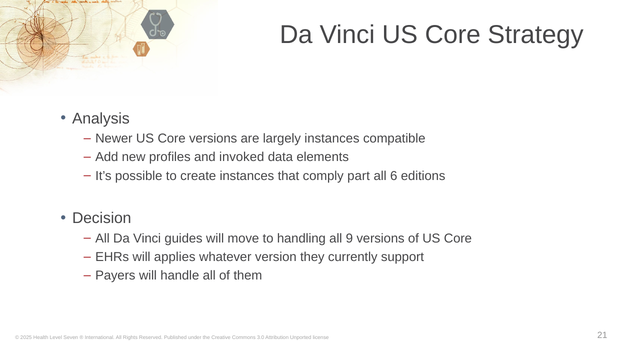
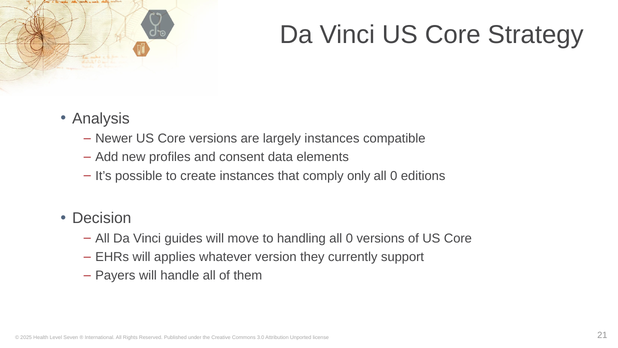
invoked: invoked -> consent
part: part -> only
6 at (394, 176): 6 -> 0
handling all 9: 9 -> 0
